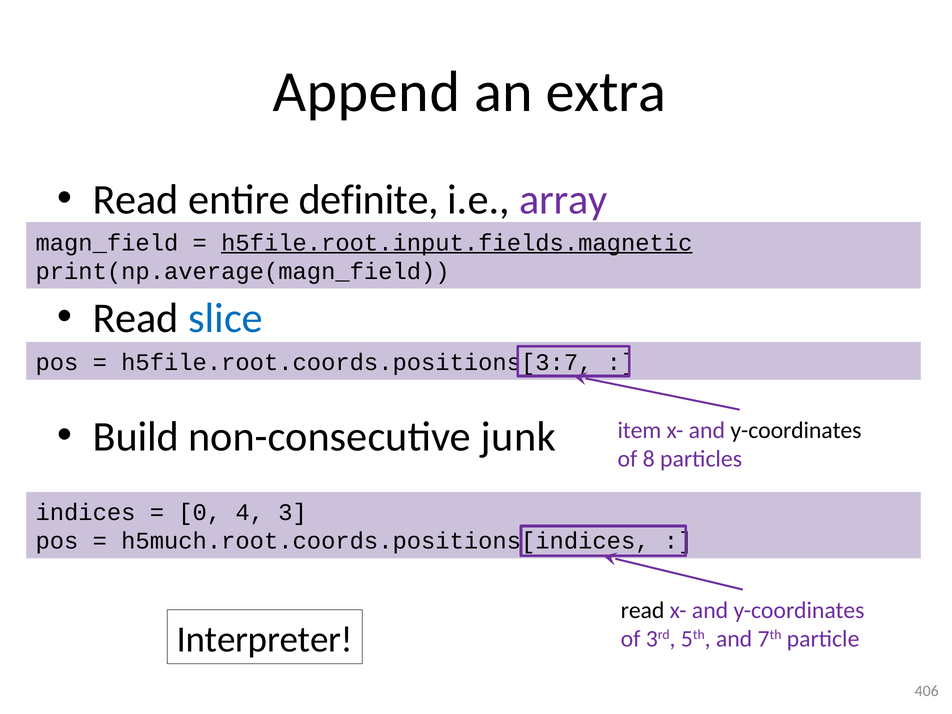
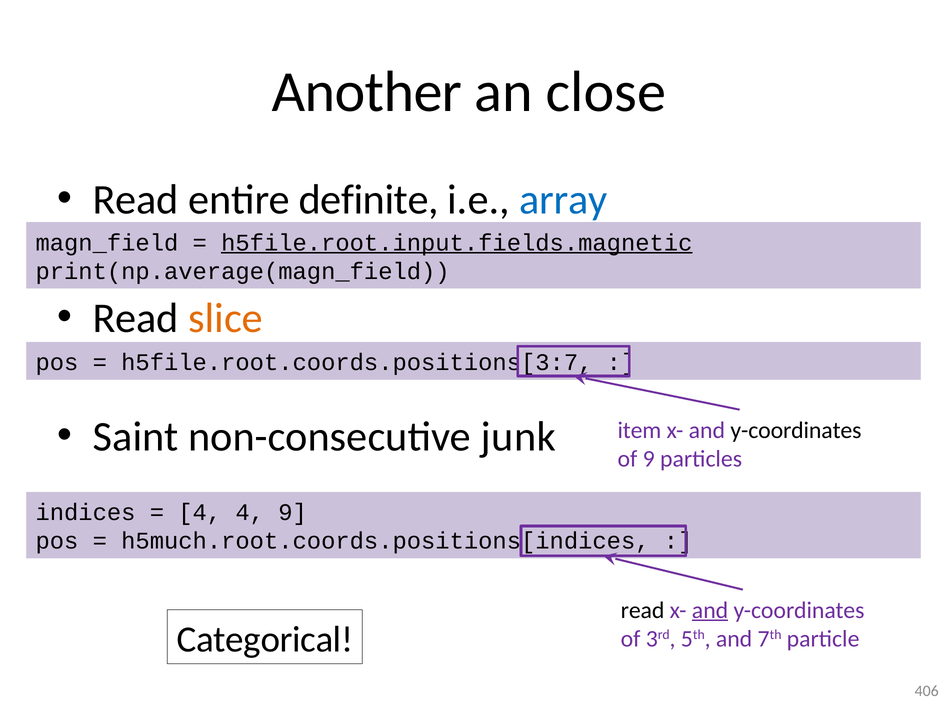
Append: Append -> Another
extra: extra -> close
array colour: purple -> blue
slice colour: blue -> orange
Build: Build -> Saint
of 8: 8 -> 9
0 at (200, 513): 0 -> 4
4 3: 3 -> 9
and at (710, 610) underline: none -> present
Interpreter: Interpreter -> Categorical
